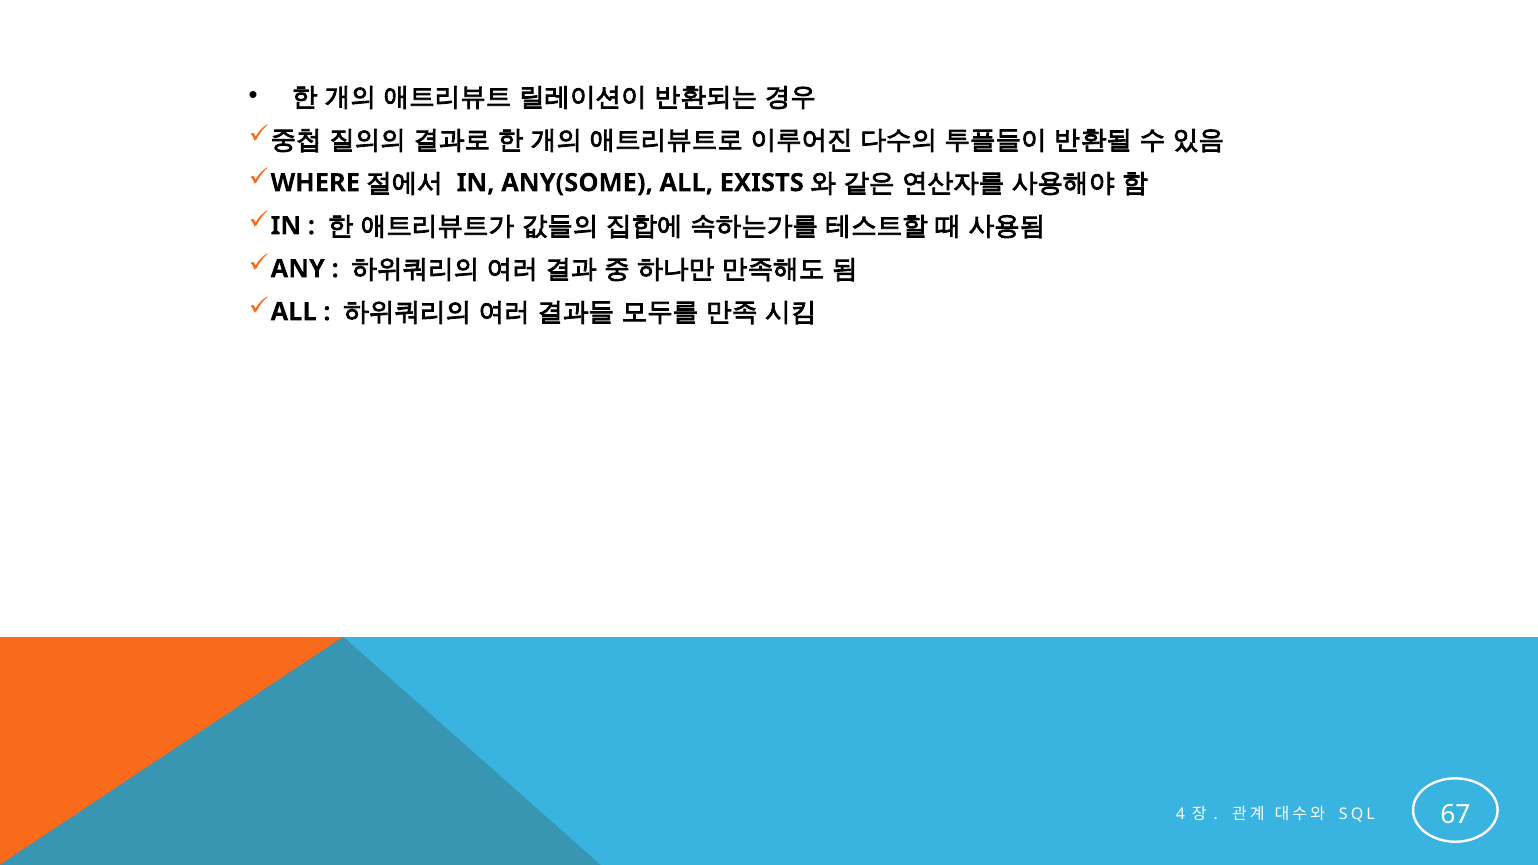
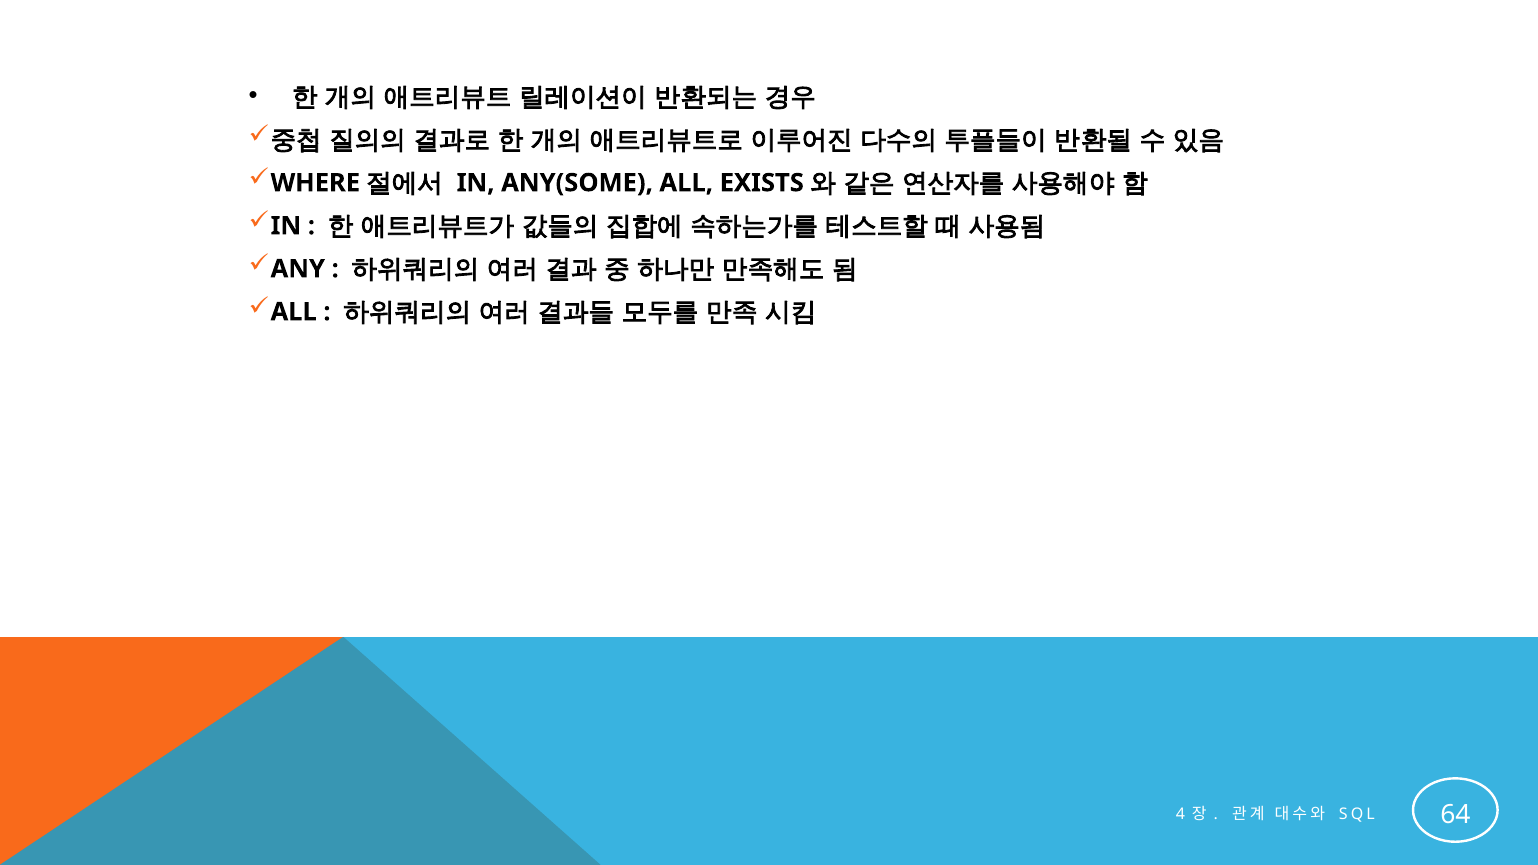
67: 67 -> 64
